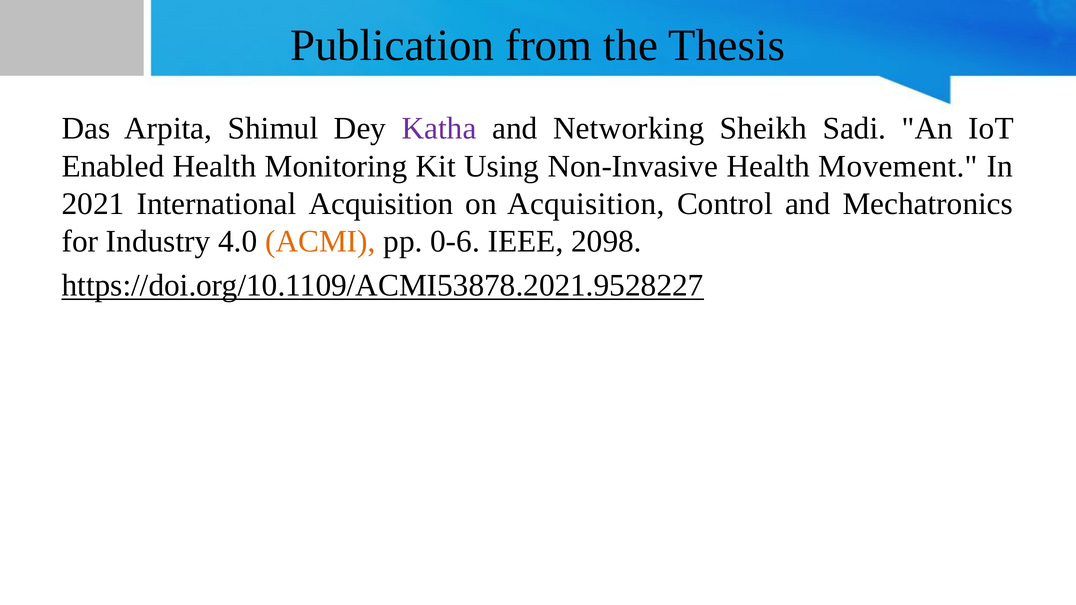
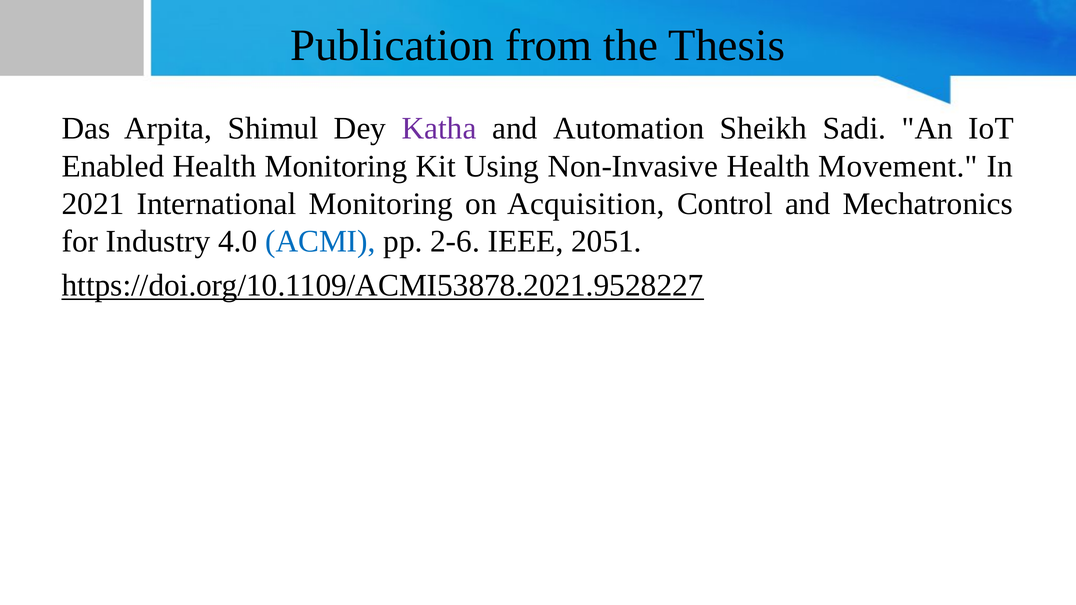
Networking: Networking -> Automation
International Acquisition: Acquisition -> Monitoring
ACMI colour: orange -> blue
0-6: 0-6 -> 2-6
2098: 2098 -> 2051
